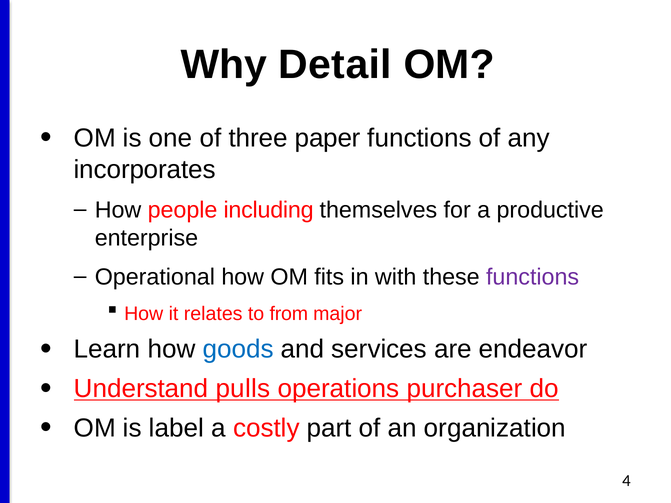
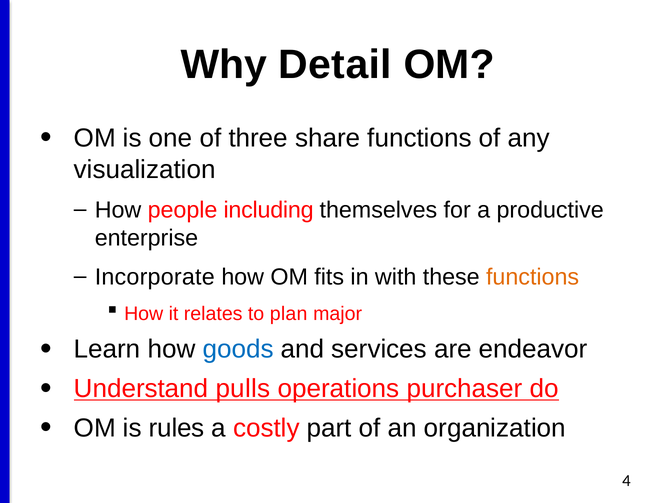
paper: paper -> share
incorporates: incorporates -> visualization
Operational: Operational -> Incorporate
functions at (533, 277) colour: purple -> orange
from: from -> plan
label: label -> rules
